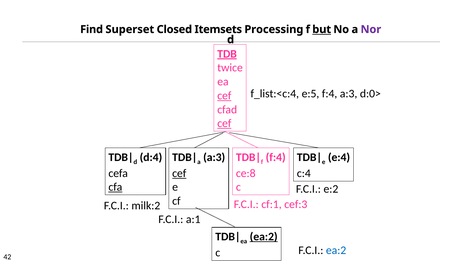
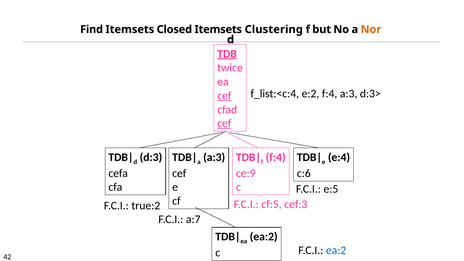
Find Superset: Superset -> Itemsets
Processing: Processing -> Clustering
but underline: present -> none
Nor colour: purple -> orange
e:5: e:5 -> e:2
d:0>: d:0> -> d:3>
d:4: d:4 -> d:3
cef at (179, 173) underline: present -> none
ce:8: ce:8 -> ce:9
c:4: c:4 -> c:6
cfa underline: present -> none
e:2: e:2 -> e:5
cf:1: cf:1 -> cf:5
milk:2: milk:2 -> true:2
a:1: a:1 -> a:7
ea:2 at (264, 237) underline: present -> none
